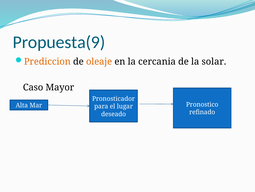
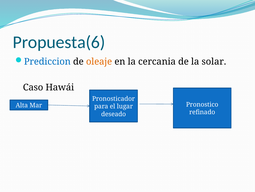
Propuesta(9: Propuesta(9 -> Propuesta(6
Prediccion colour: orange -> blue
Mayor: Mayor -> Hawái
